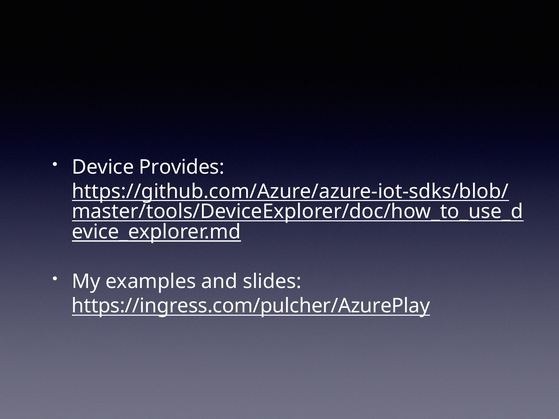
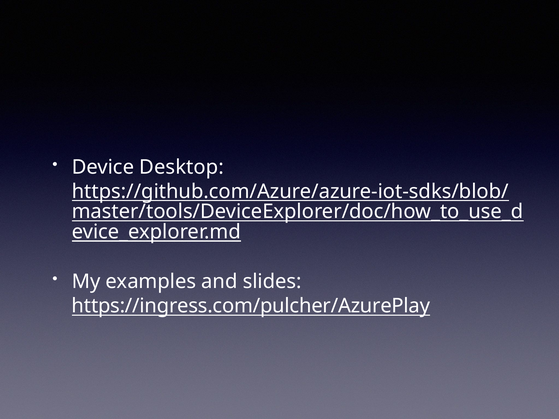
Provides: Provides -> Desktop
